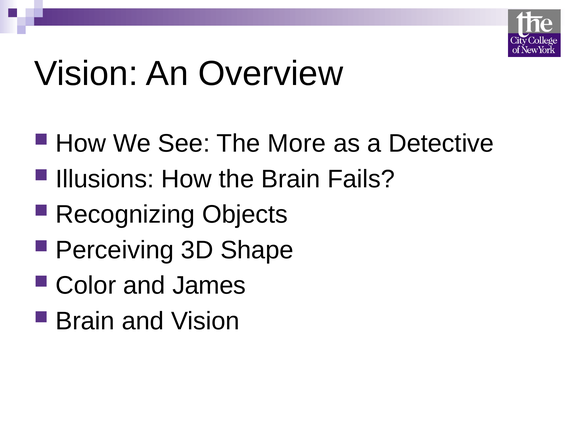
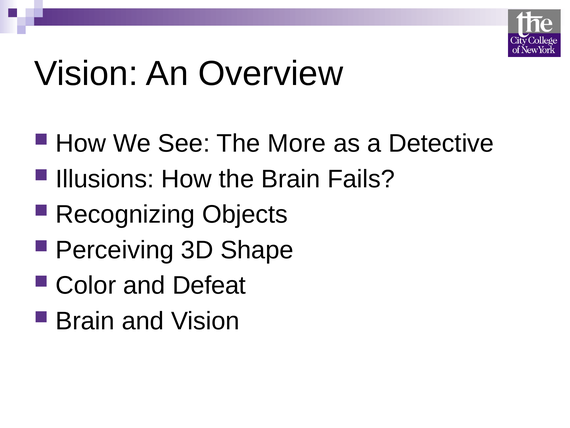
James: James -> Defeat
